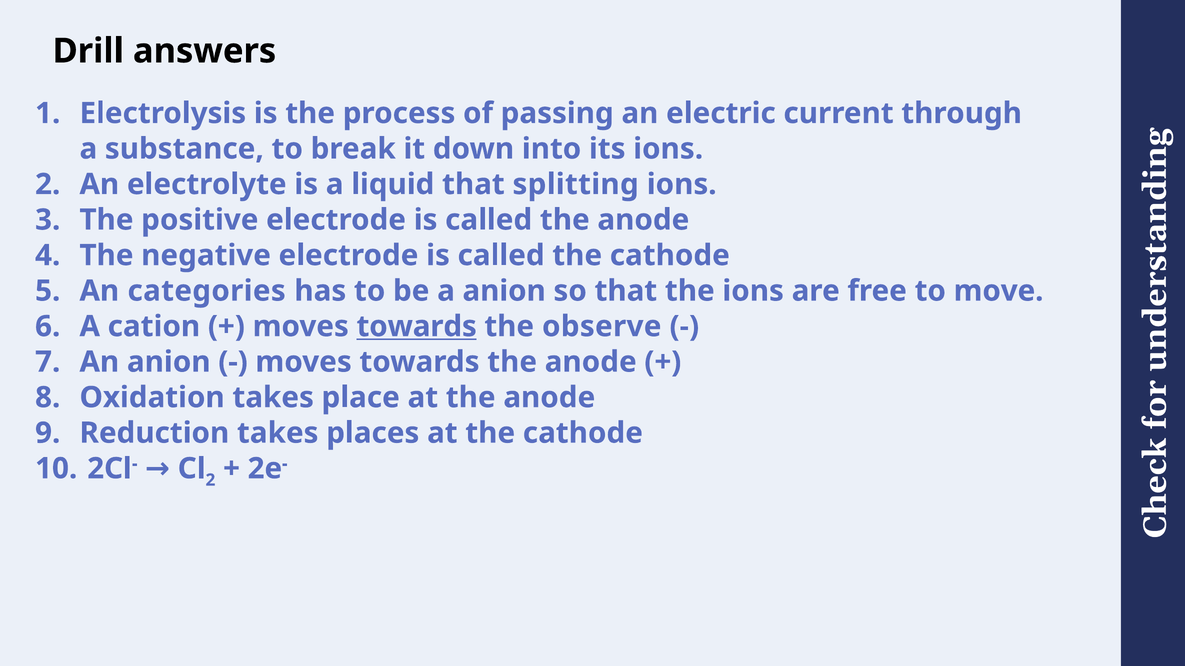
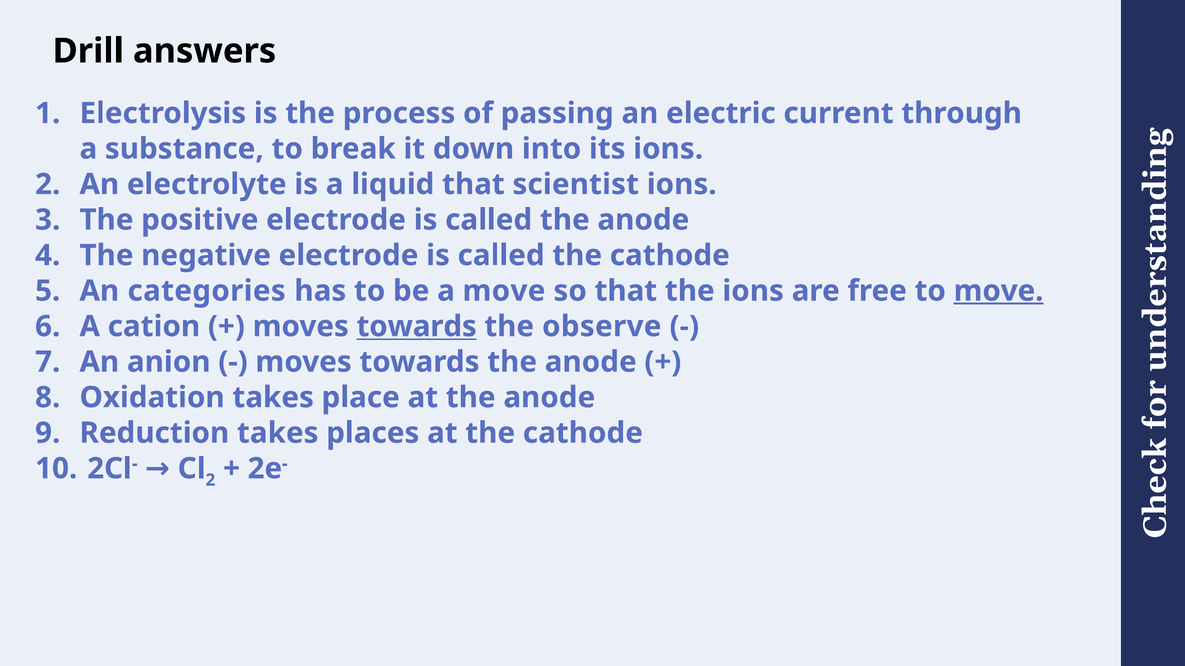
splitting: splitting -> scientist
a anion: anion -> move
move at (999, 291) underline: none -> present
